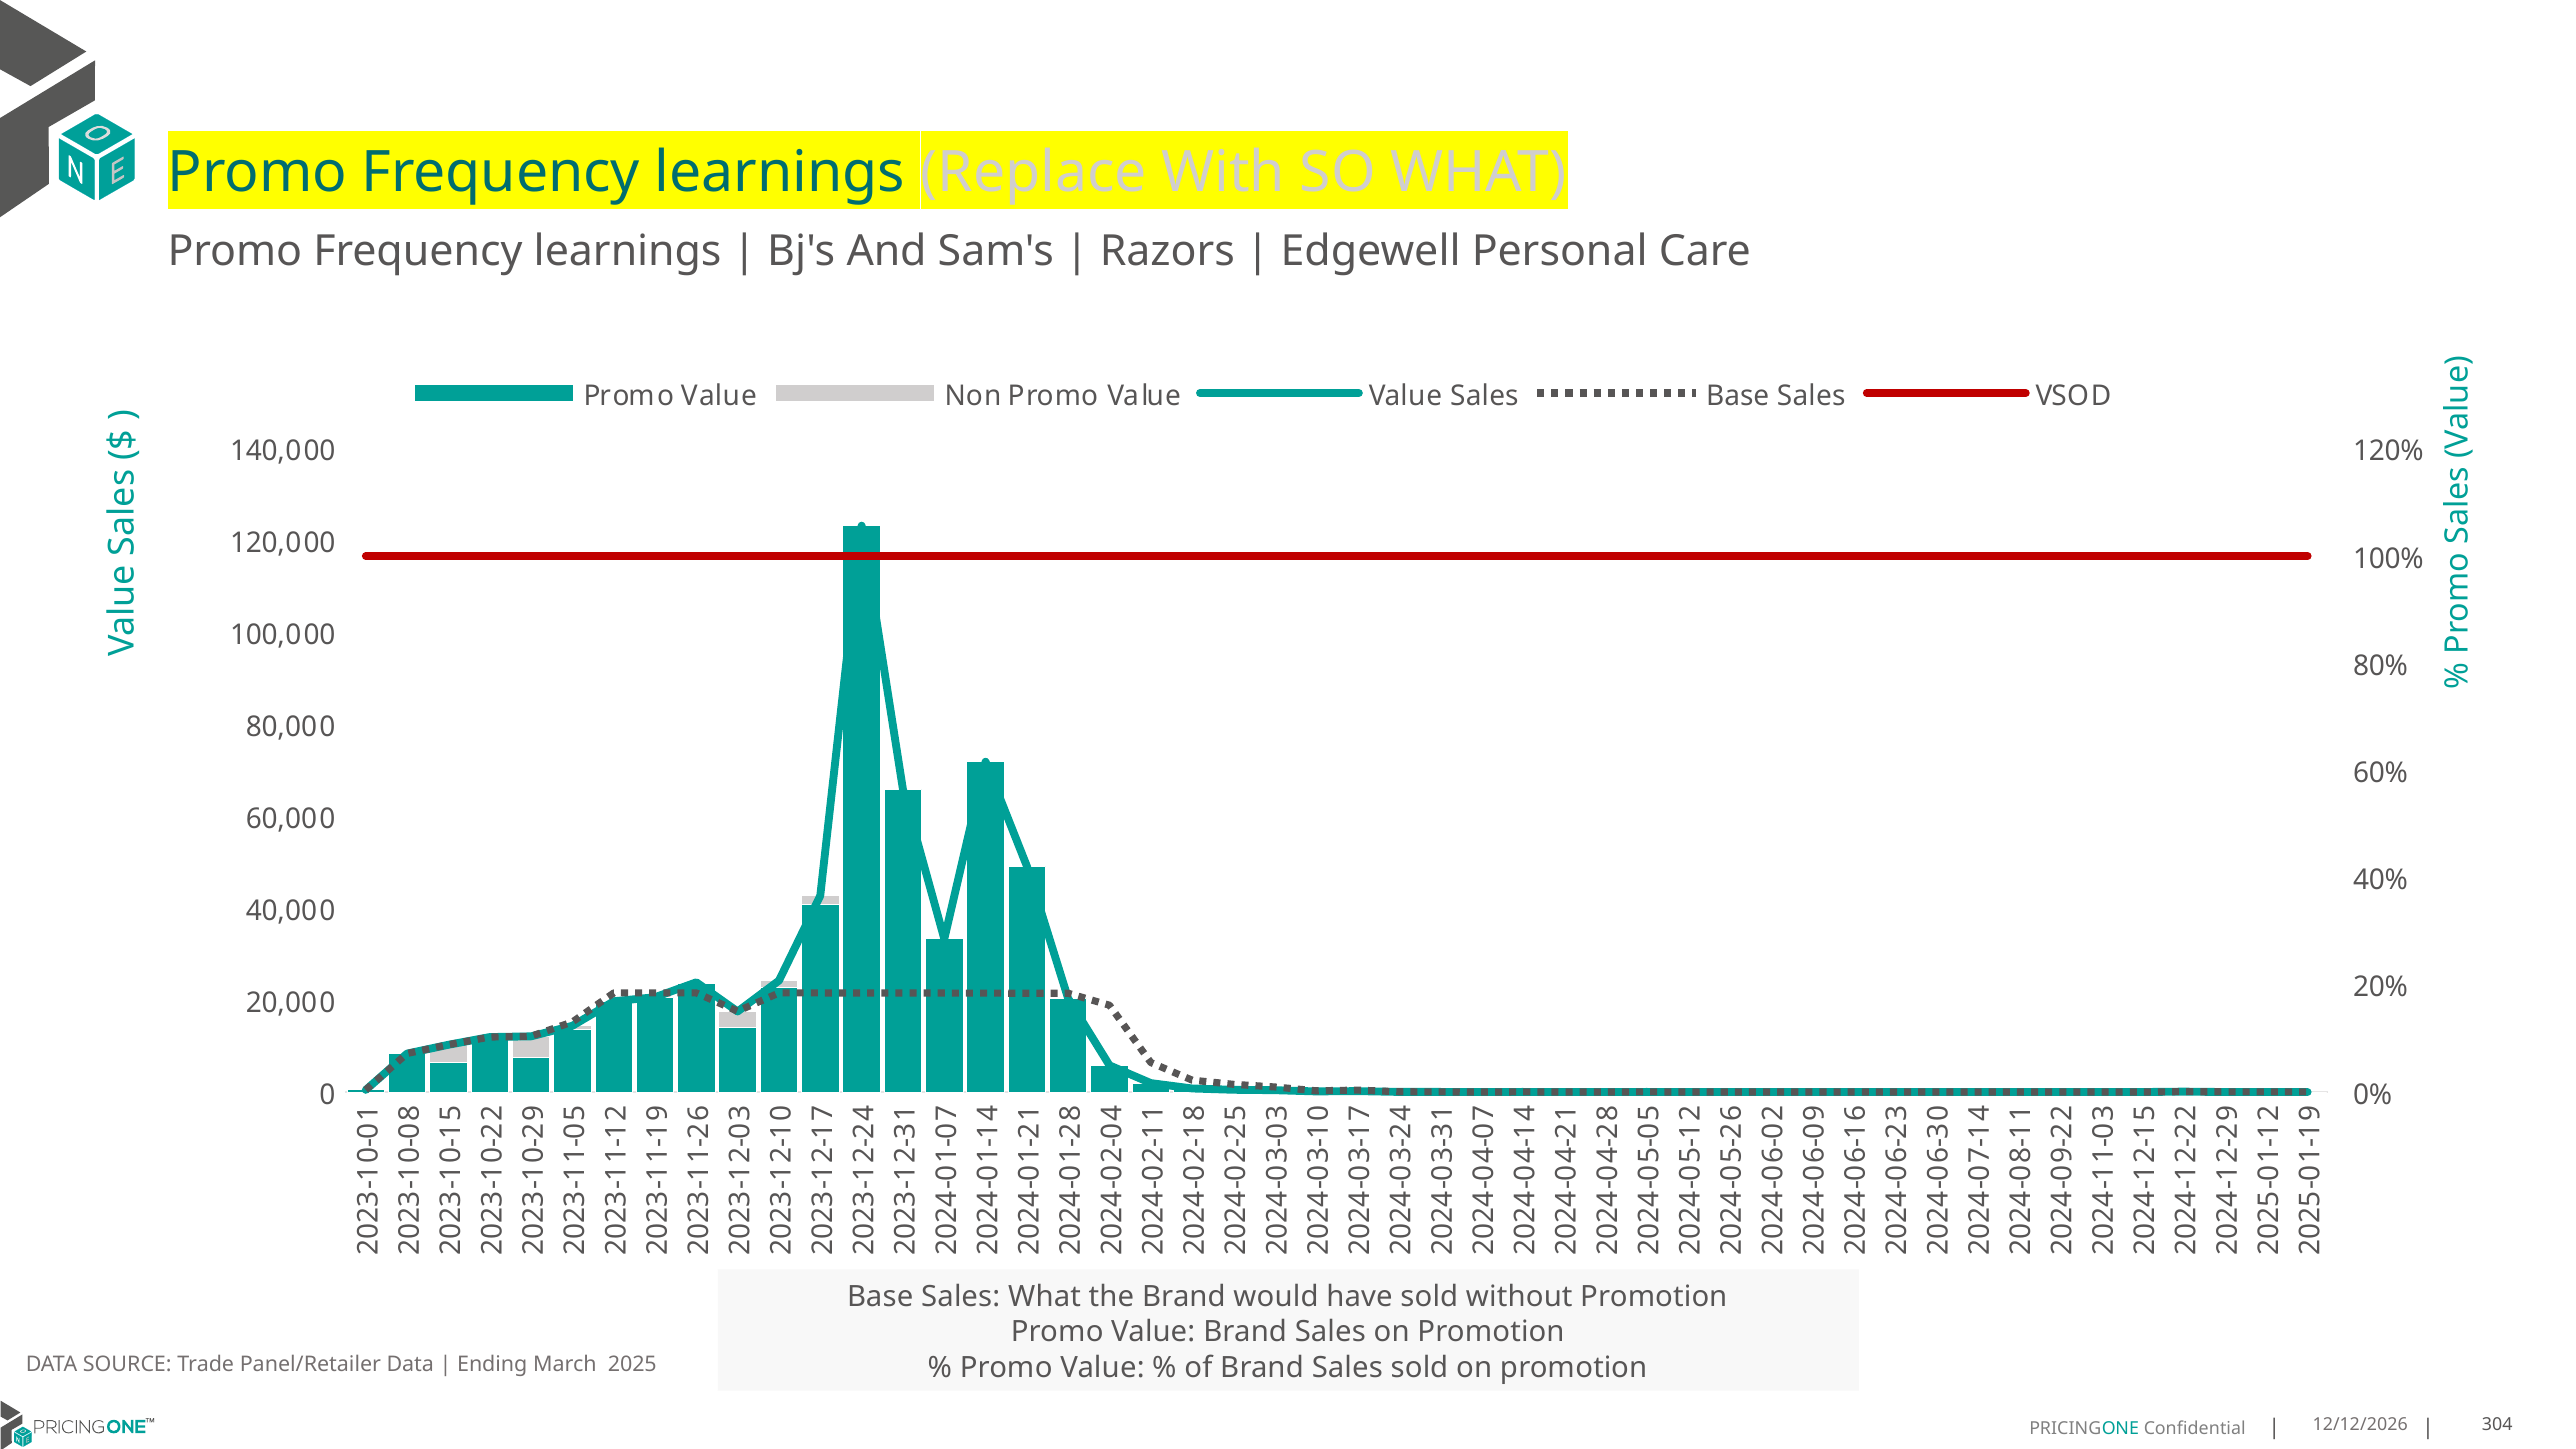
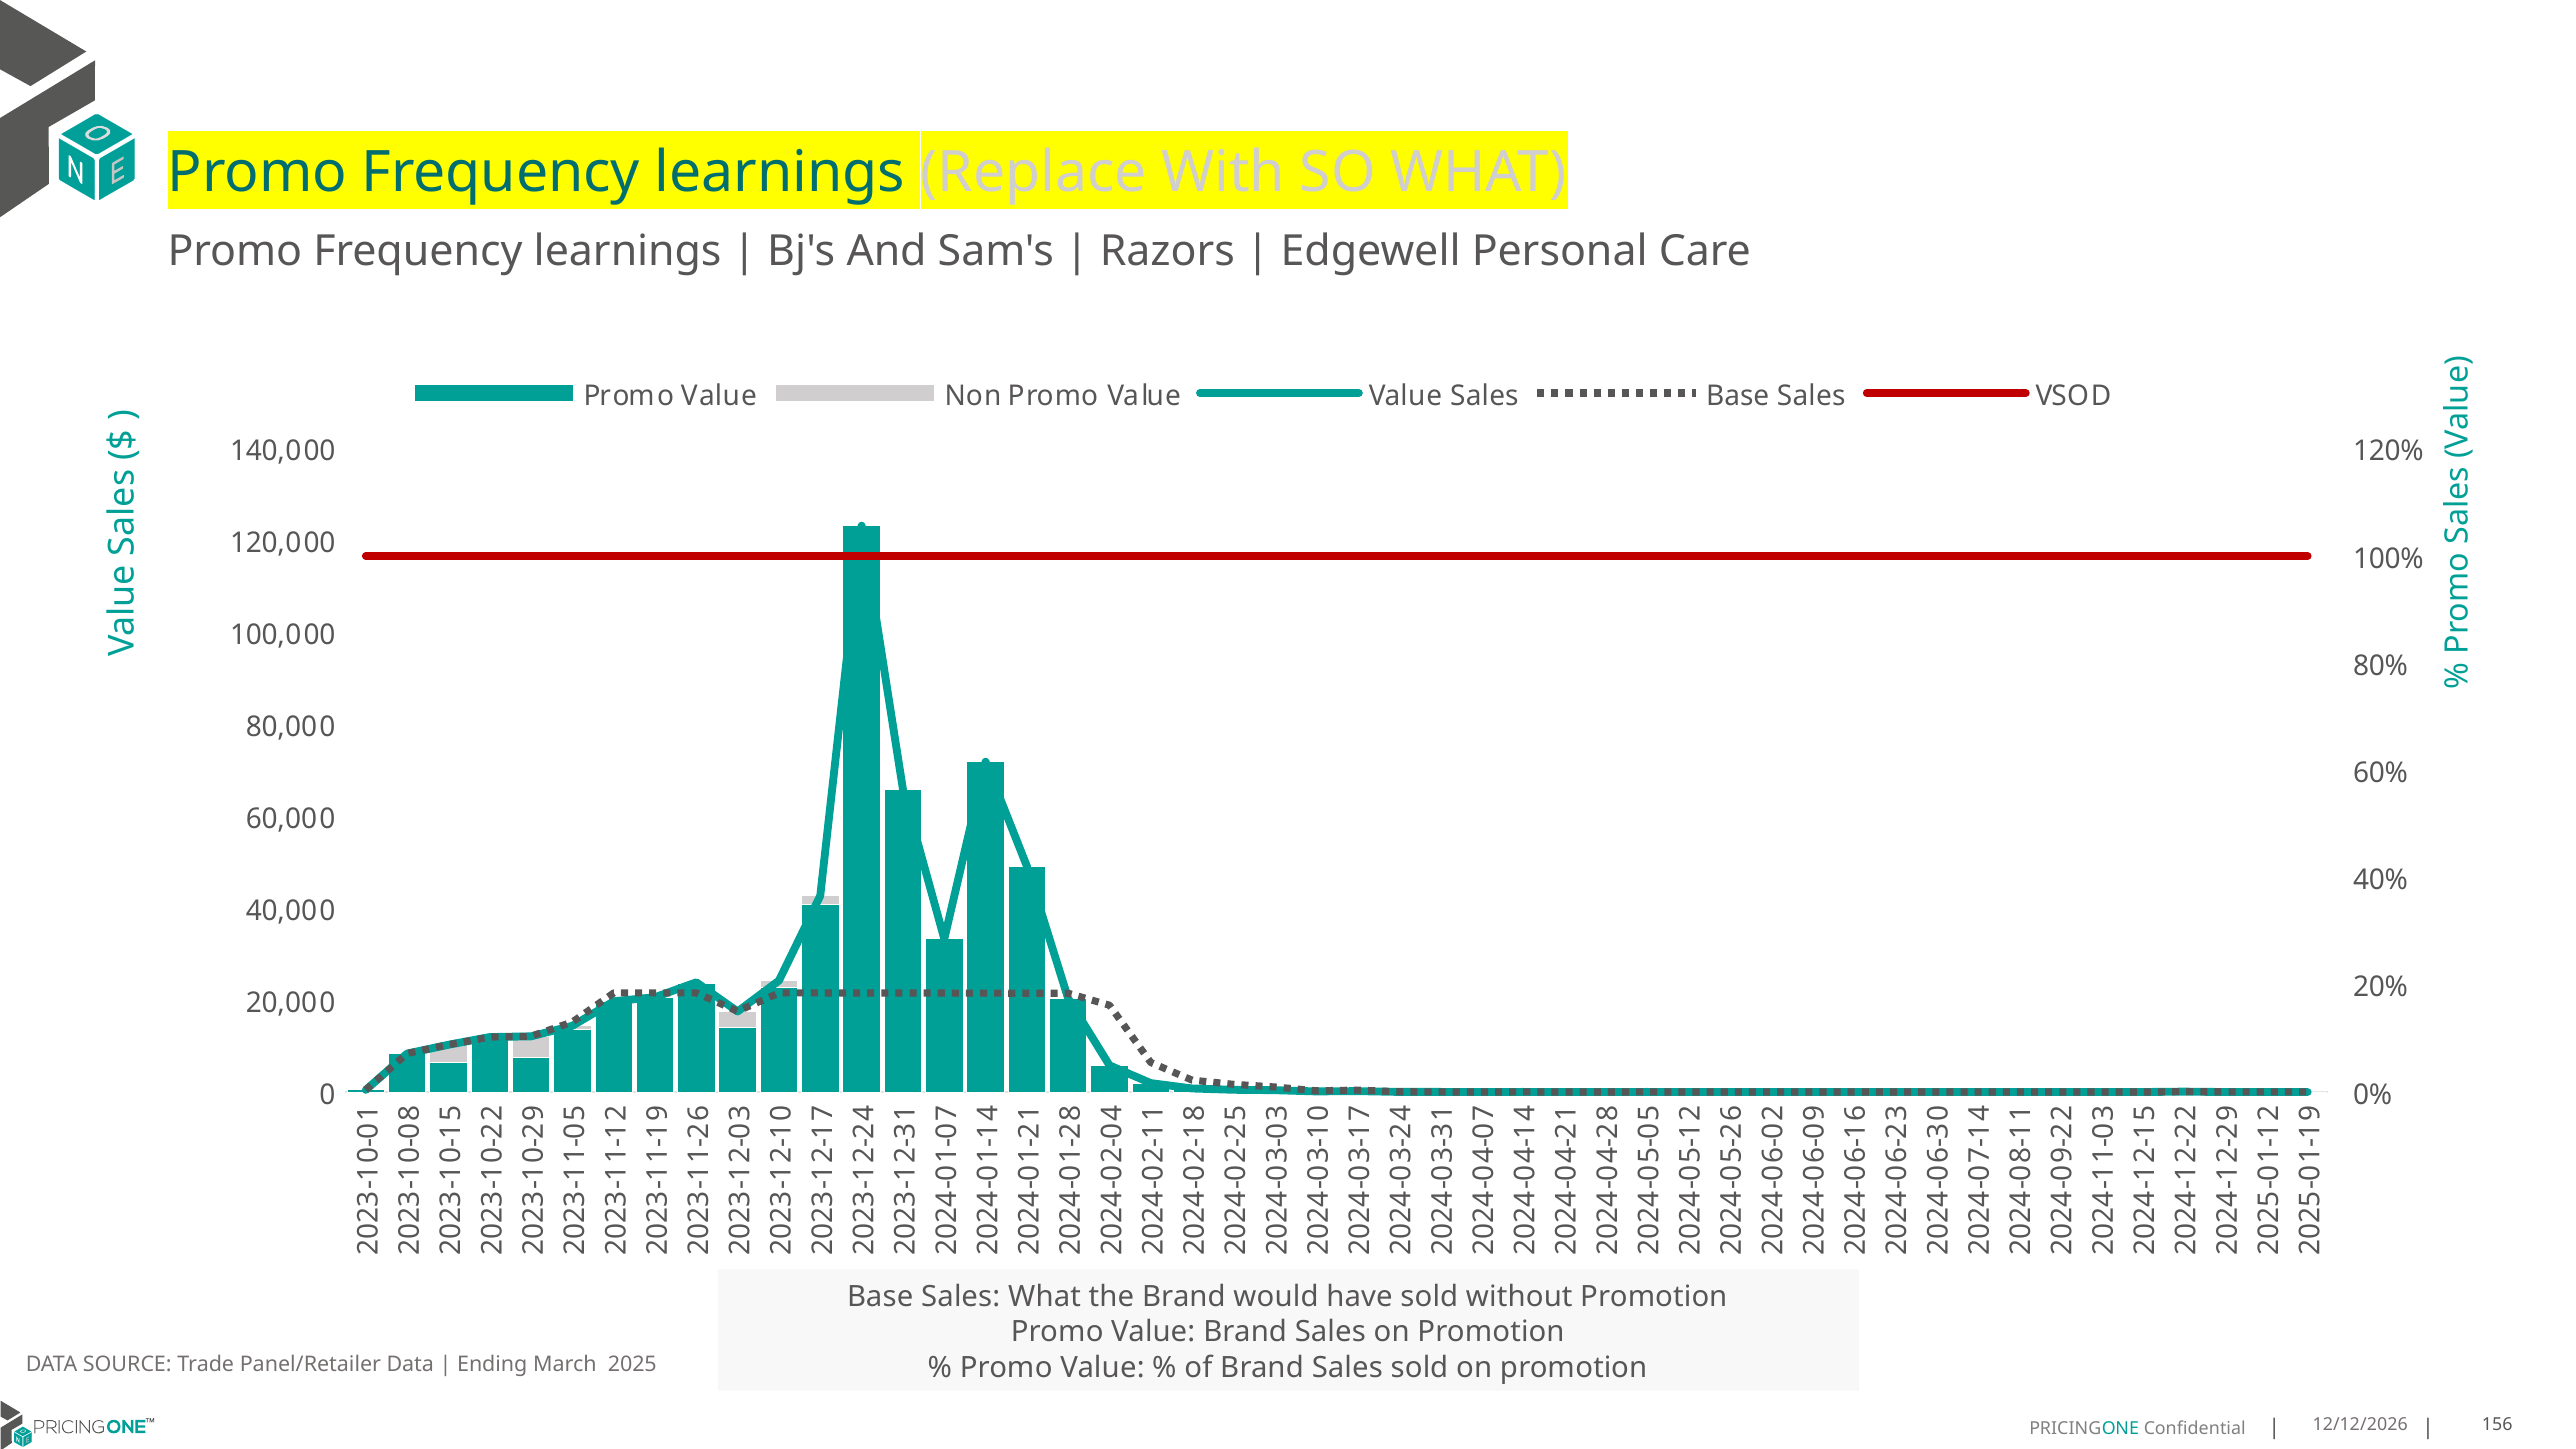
304: 304 -> 156
